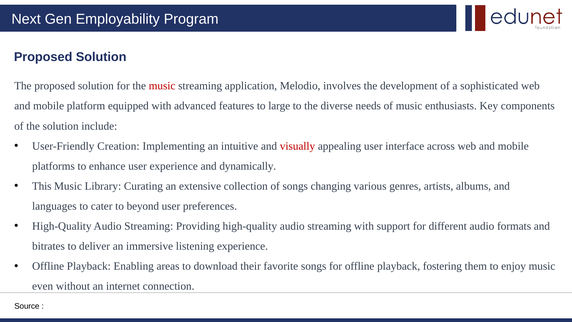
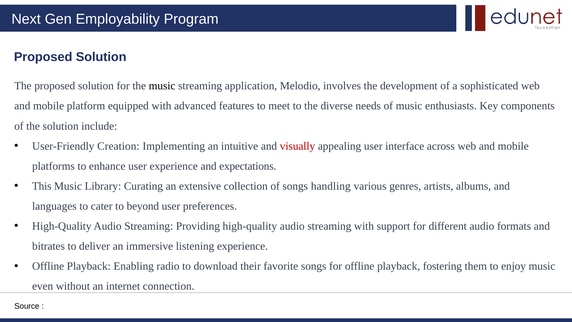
music at (162, 86) colour: red -> black
large: large -> meet
dynamically: dynamically -> expectations
changing: changing -> handling
areas: areas -> radio
